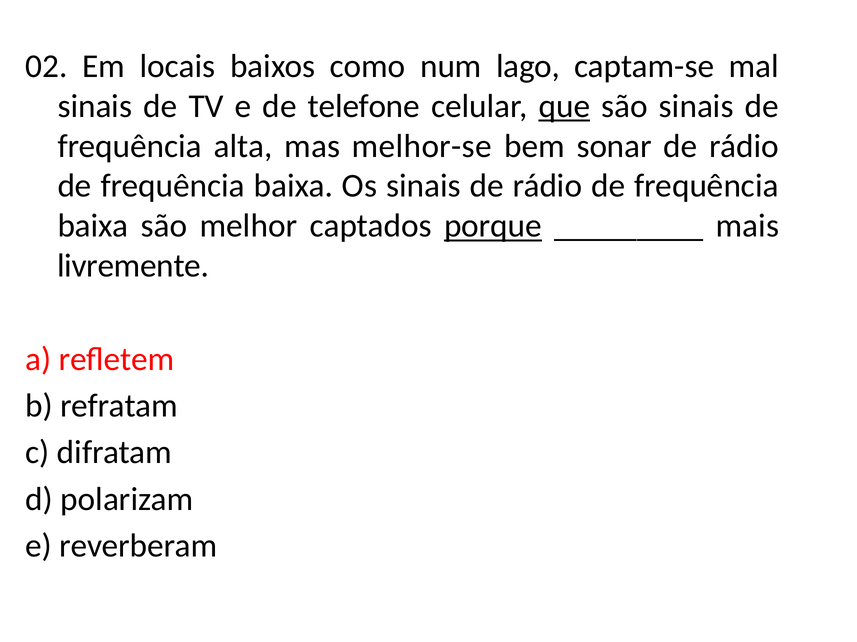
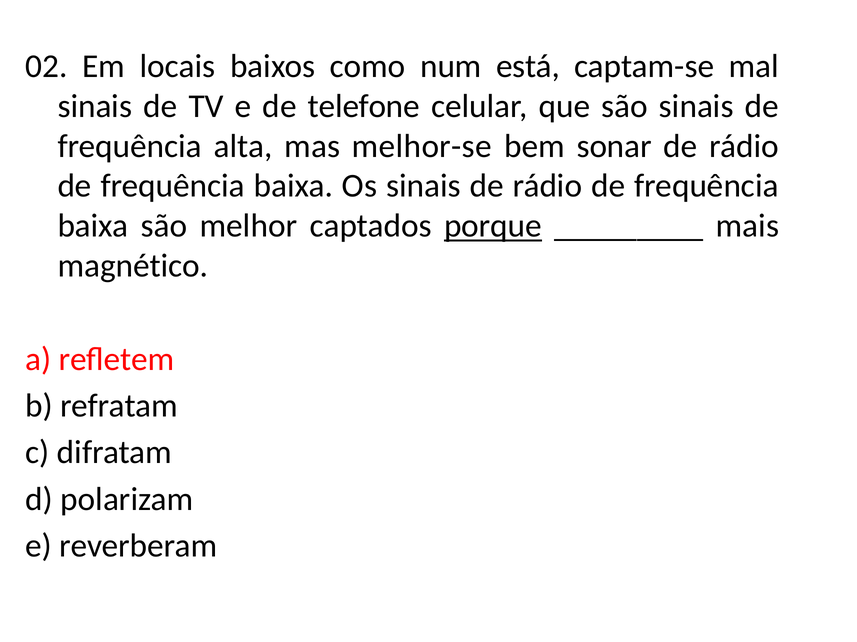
lago: lago -> está
que underline: present -> none
livremente: livremente -> magnético
